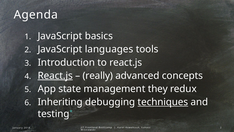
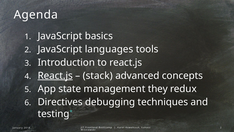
really: really -> stack
Inheriting: Inheriting -> Directives
techniques underline: present -> none
